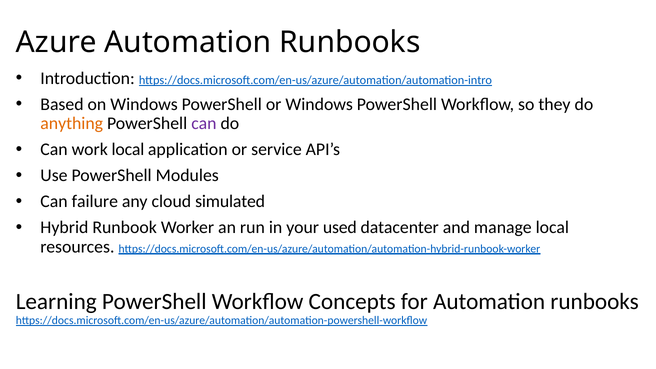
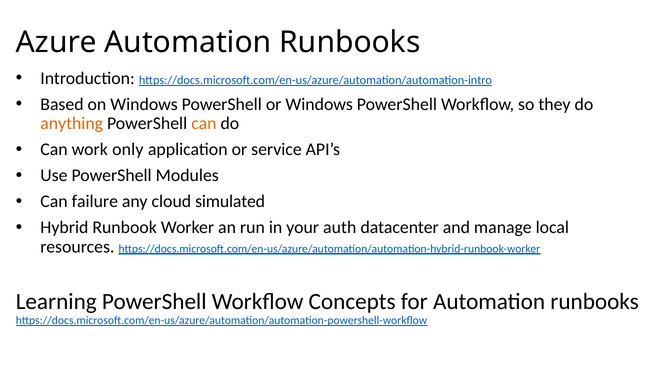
can at (204, 123) colour: purple -> orange
work local: local -> only
used: used -> auth
